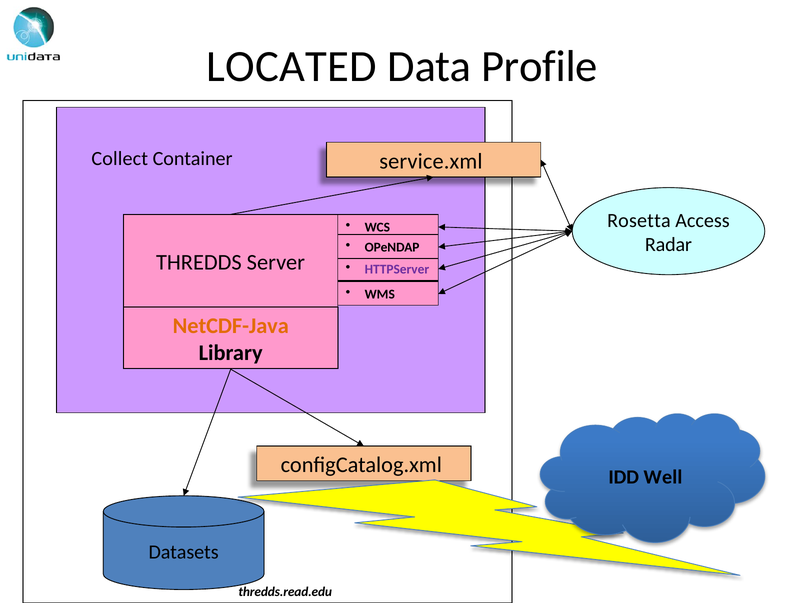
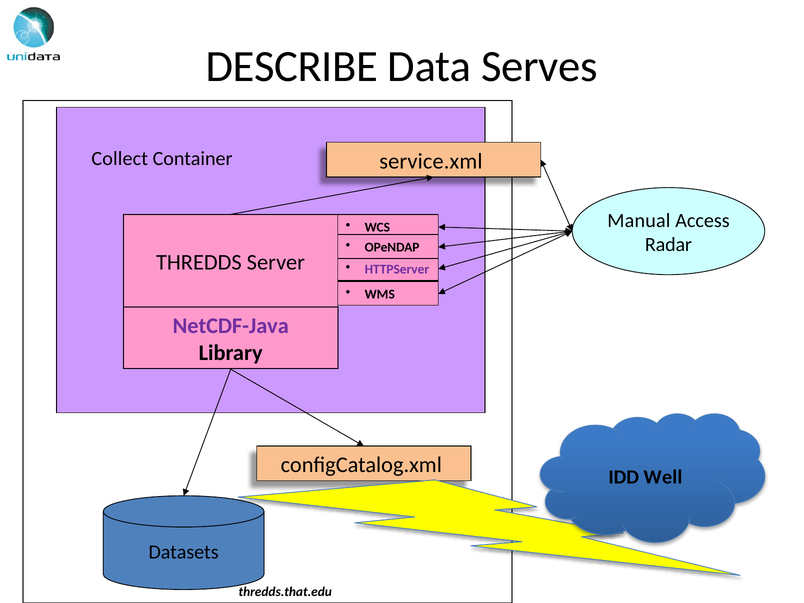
LOCATED: LOCATED -> DESCRIBE
Profile: Profile -> Serves
Rosetta: Rosetta -> Manual
NetCDF-Java colour: orange -> purple
thredds.read.edu: thredds.read.edu -> thredds.that.edu
